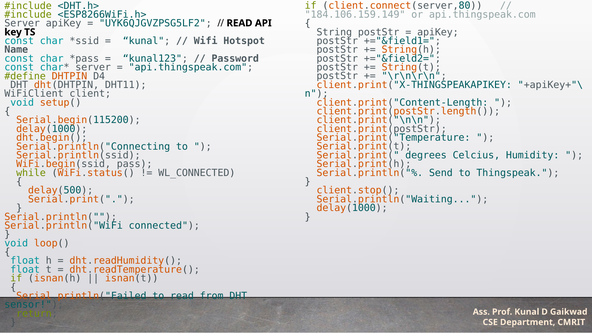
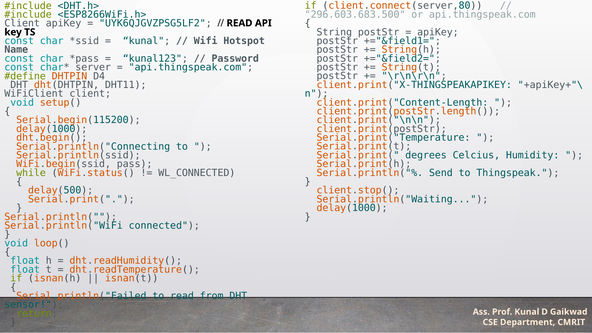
184.106.159.149: 184.106.159.149 -> 296.603.683.500
Server at (22, 23): Server -> Client
